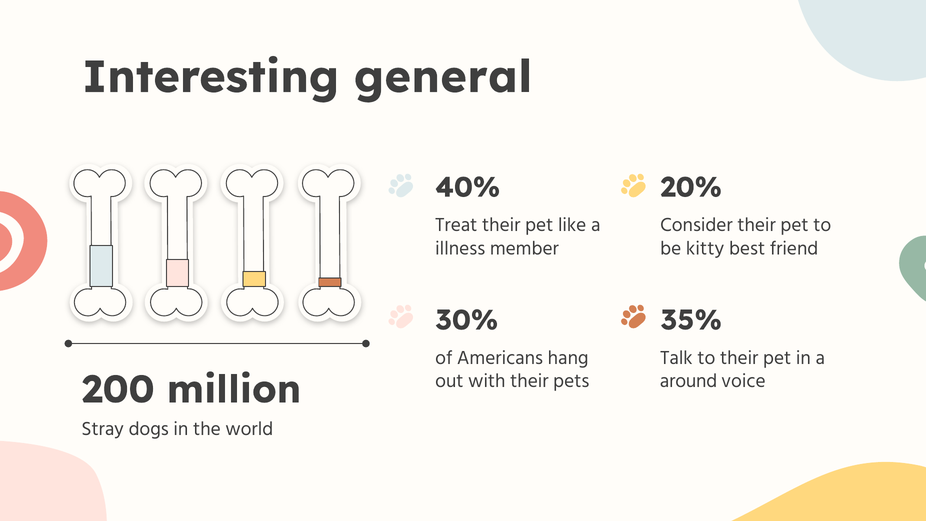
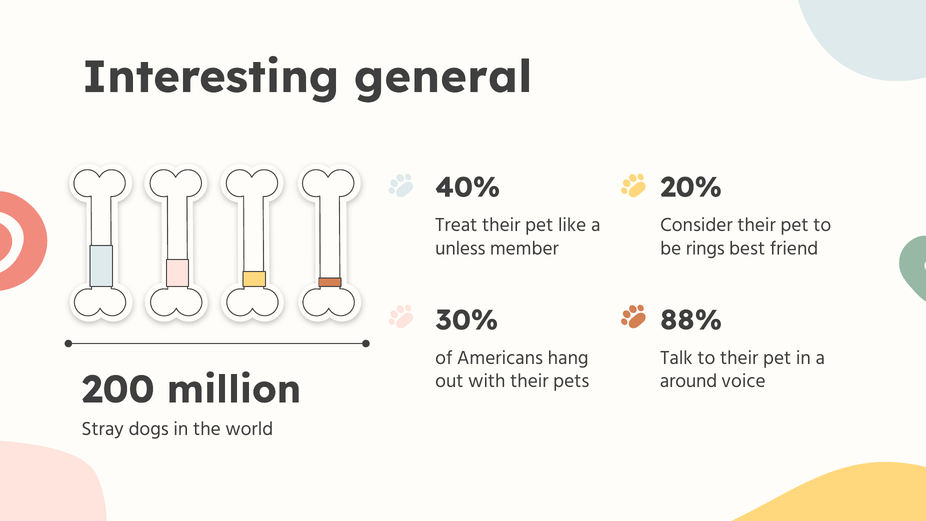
illness: illness -> unless
kitty: kitty -> rings
35%: 35% -> 88%
